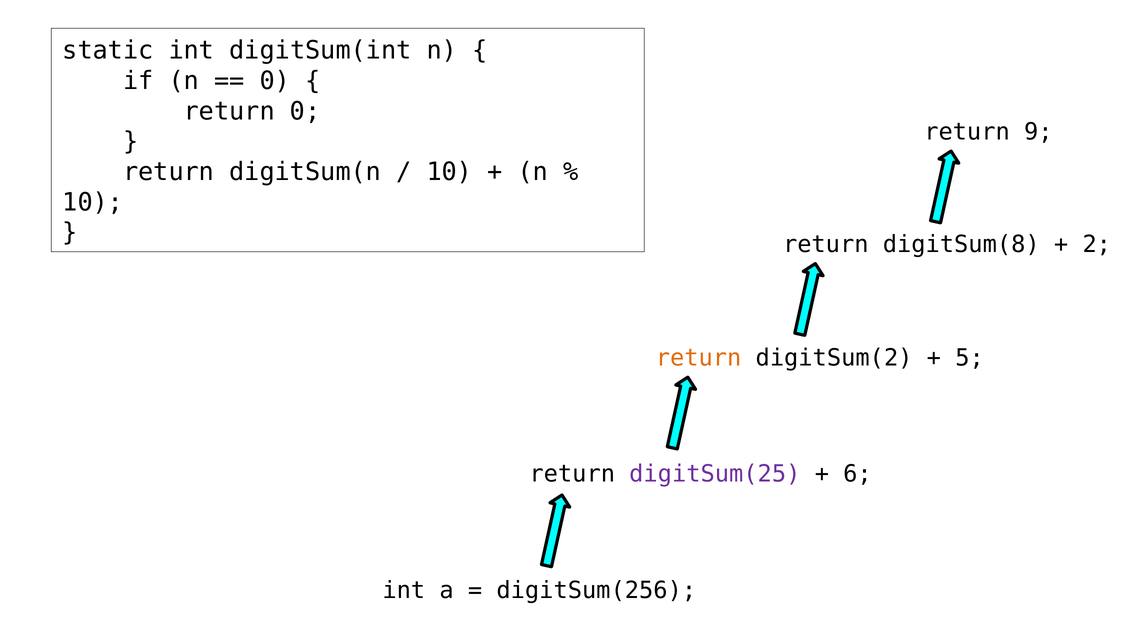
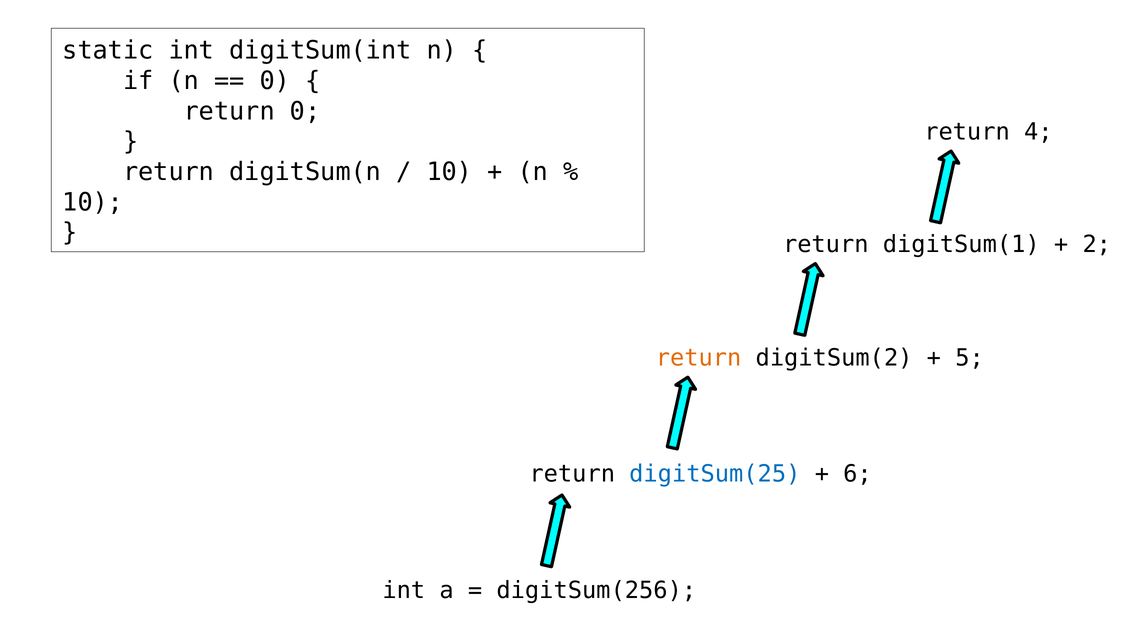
9: 9 -> 4
digitSum(8: digitSum(8 -> digitSum(1
digitSum(25 colour: purple -> blue
